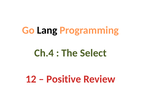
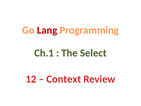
Lang colour: black -> red
Ch.4: Ch.4 -> Ch.1
Positive: Positive -> Context
